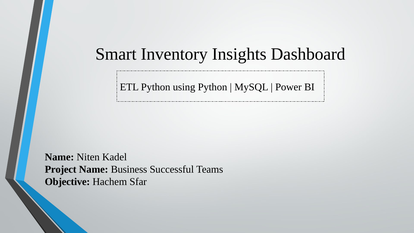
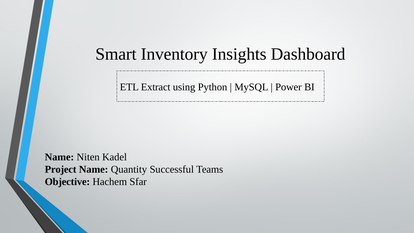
ETL Python: Python -> Extract
Business: Business -> Quantity
